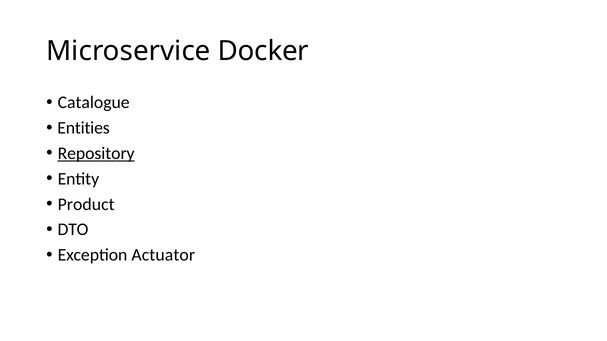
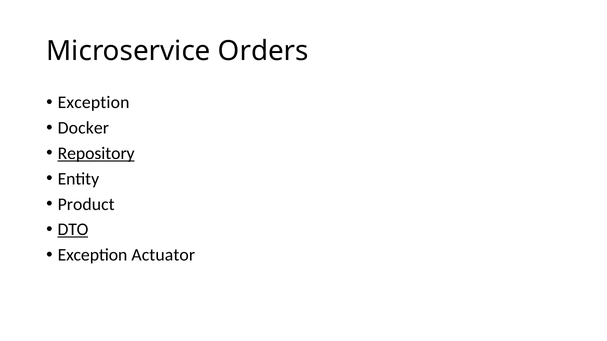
Docker: Docker -> Orders
Catalogue at (94, 103): Catalogue -> Exception
Entities: Entities -> Docker
DTO underline: none -> present
